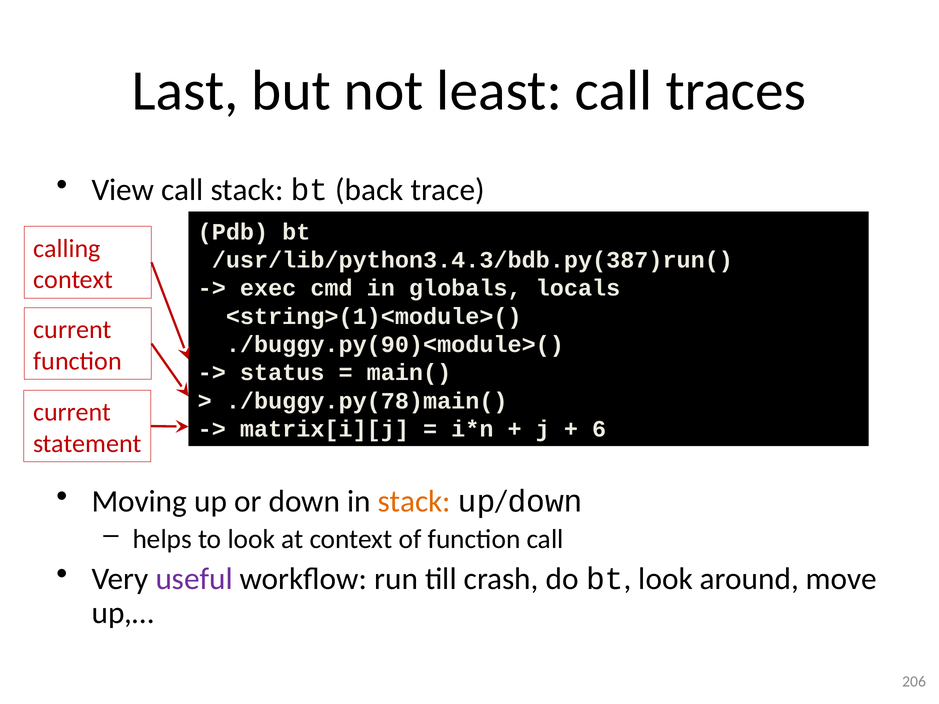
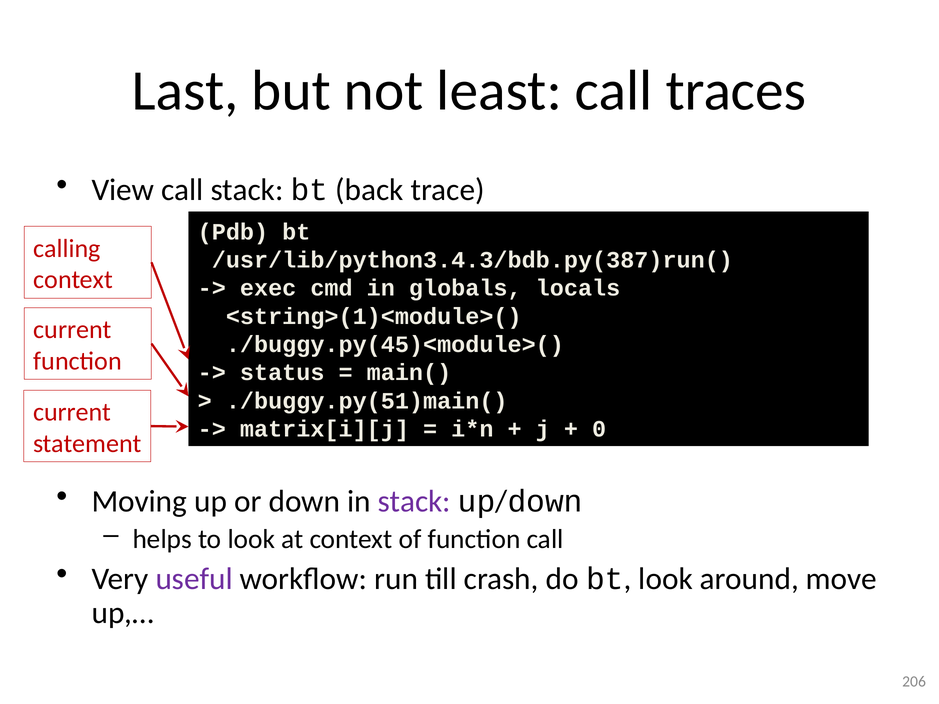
./buggy.py(90)<module>(: ./buggy.py(90)<module>( -> ./buggy.py(45)<module>(
./buggy.py(78)main(: ./buggy.py(78)main( -> ./buggy.py(51)main(
6: 6 -> 0
stack at (414, 502) colour: orange -> purple
